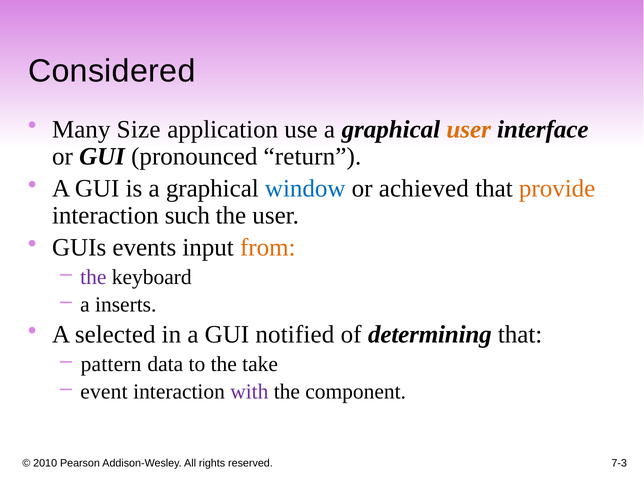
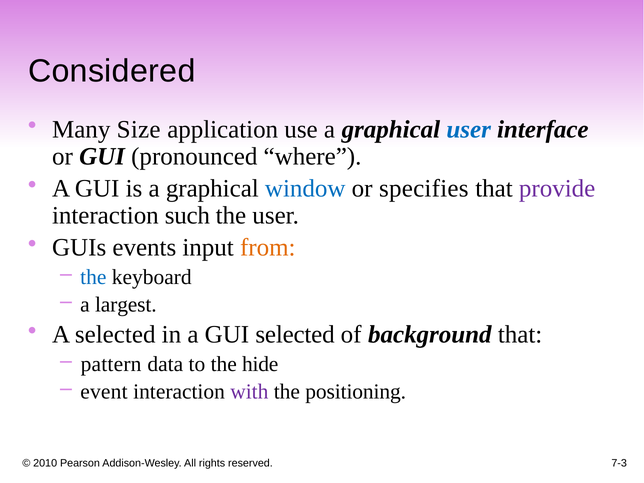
user at (469, 129) colour: orange -> blue
return: return -> where
achieved: achieved -> specifies
provide colour: orange -> purple
the at (93, 277) colour: purple -> blue
inserts: inserts -> largest
GUI notified: notified -> selected
determining: determining -> background
take: take -> hide
component: component -> positioning
